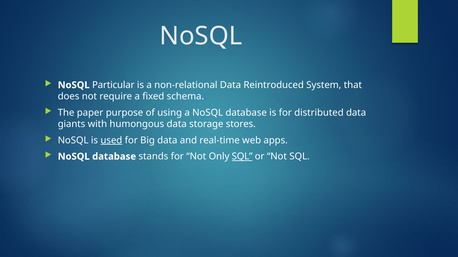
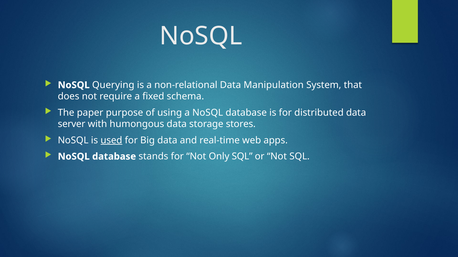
Particular: Particular -> Querying
Reintroduced: Reintroduced -> Manipulation
giants: giants -> server
SQL at (242, 157) underline: present -> none
